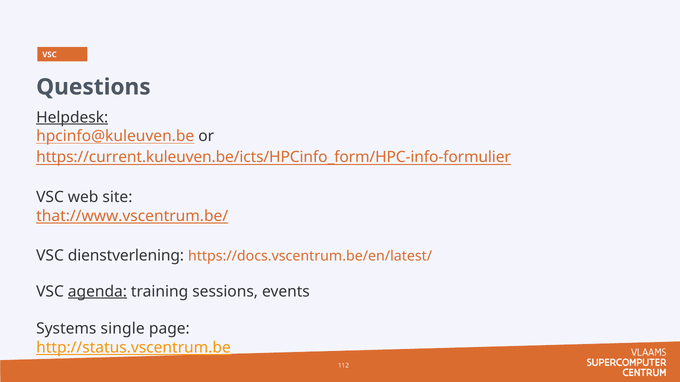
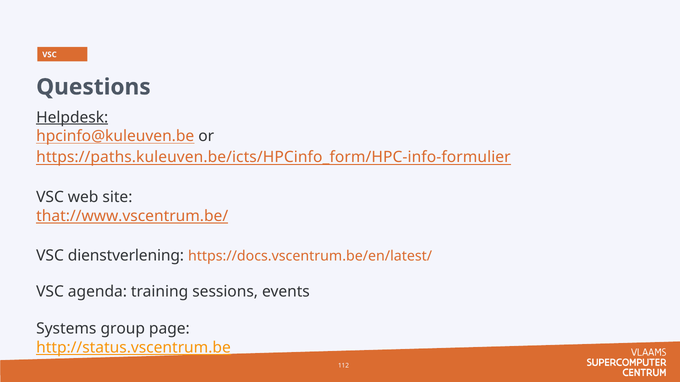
https://current.kuleuven.be/icts/HPCinfo_form/HPC-info-formulier: https://current.kuleuven.be/icts/HPCinfo_form/HPC-info-formulier -> https://paths.kuleuven.be/icts/HPCinfo_form/HPC-info-formulier
agenda underline: present -> none
single: single -> group
